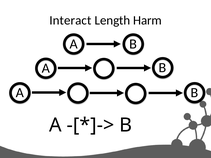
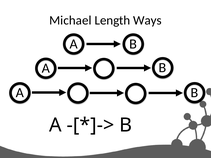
Interact: Interact -> Michael
Harm: Harm -> Ways
